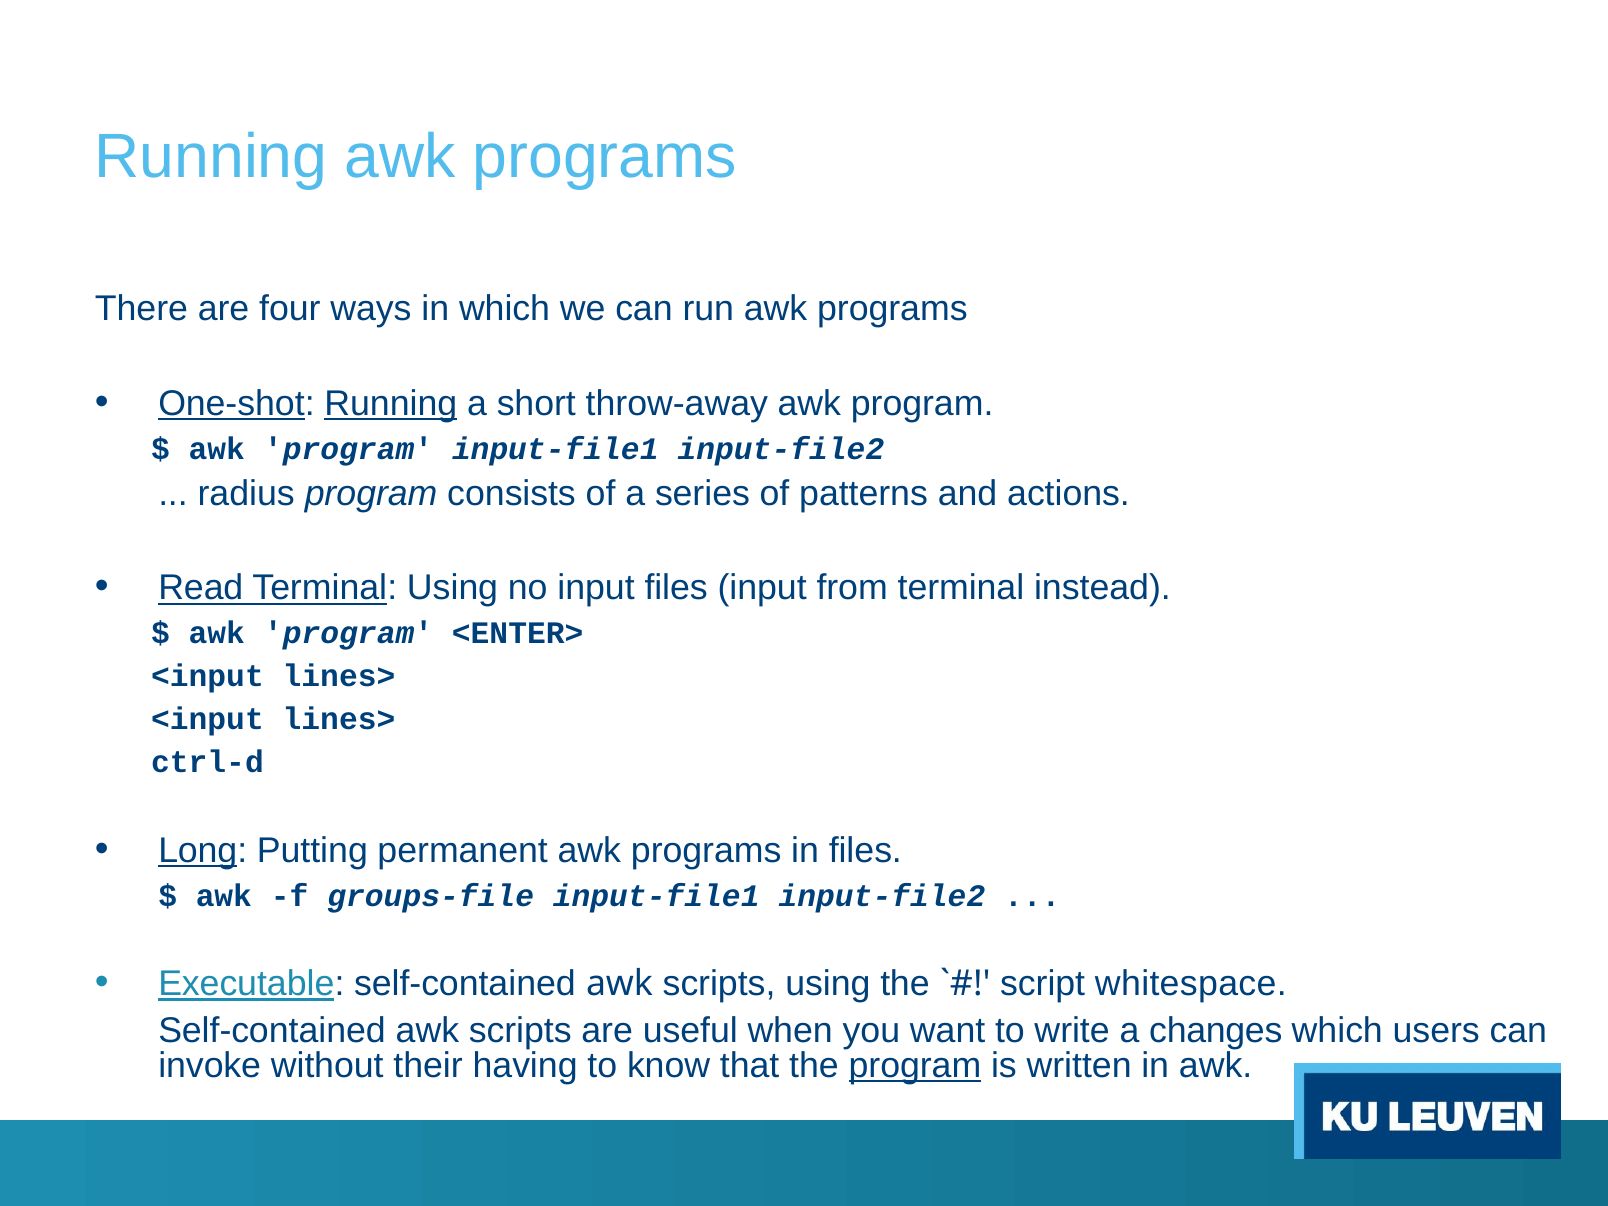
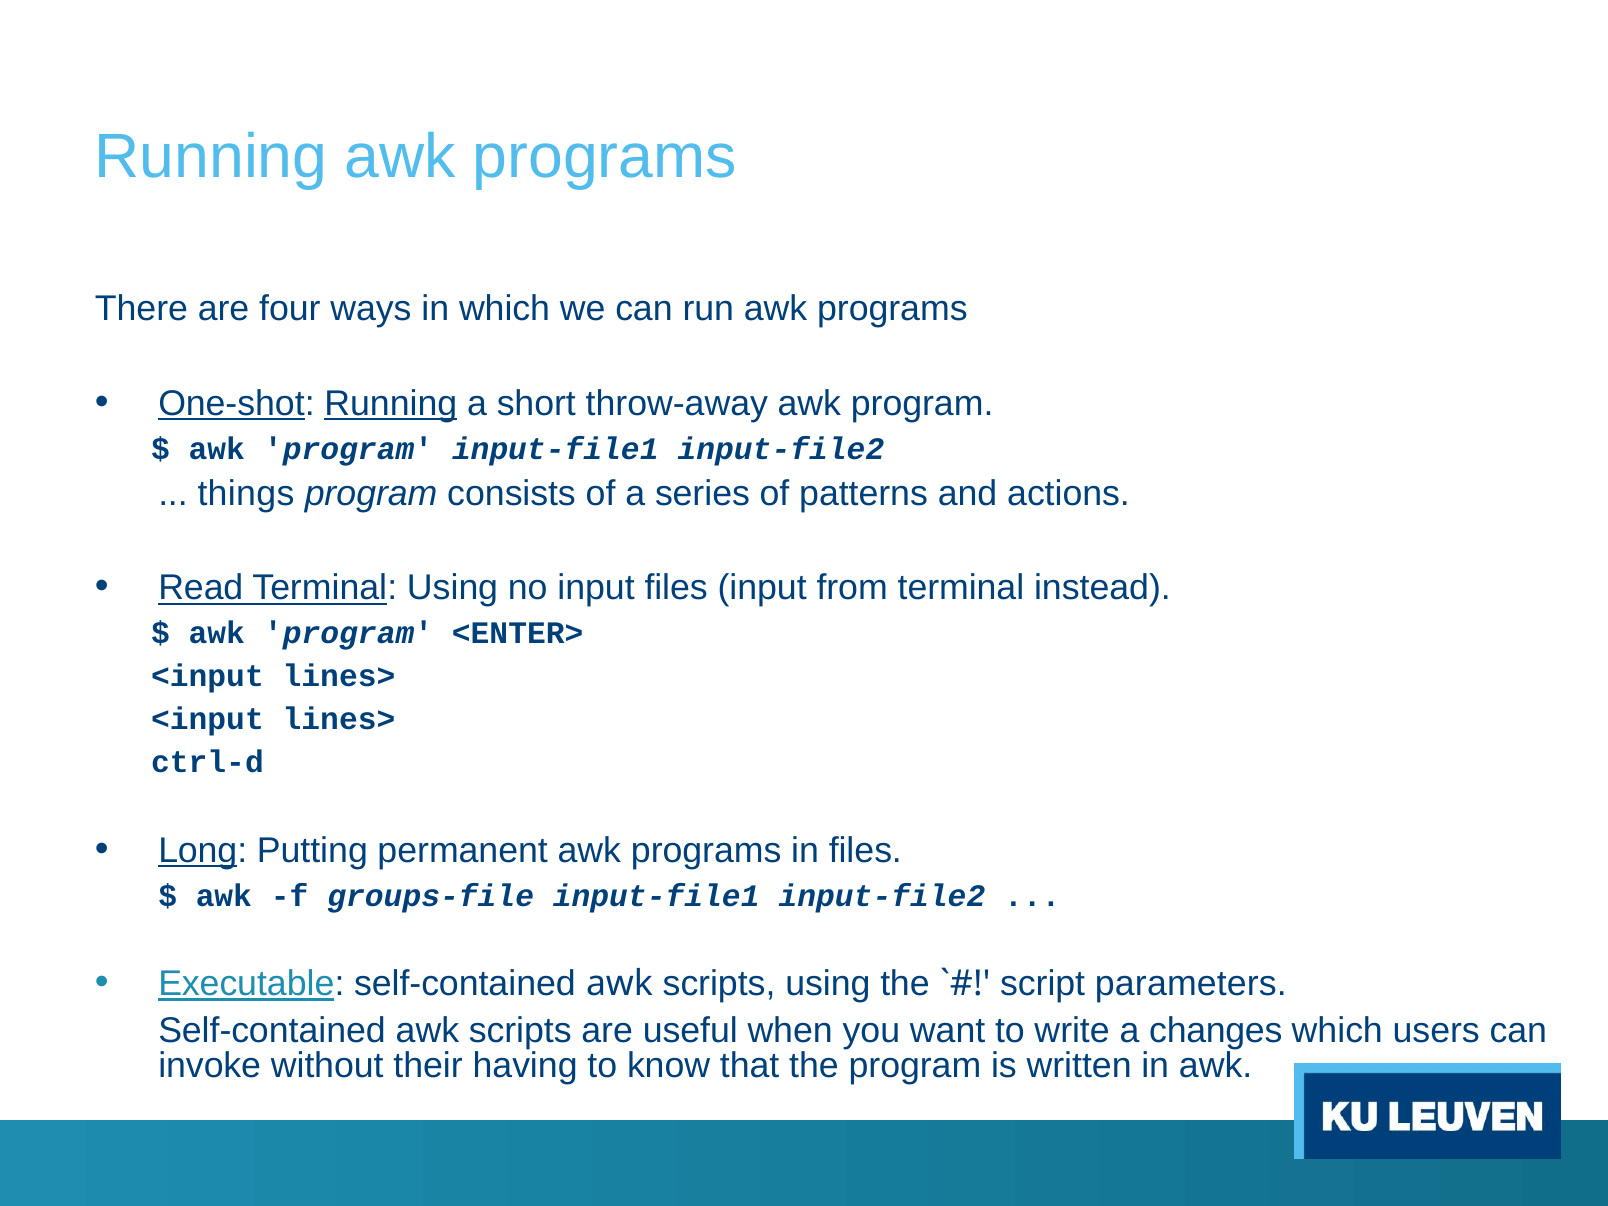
radius: radius -> things
whitespace: whitespace -> parameters
program at (915, 1065) underline: present -> none
